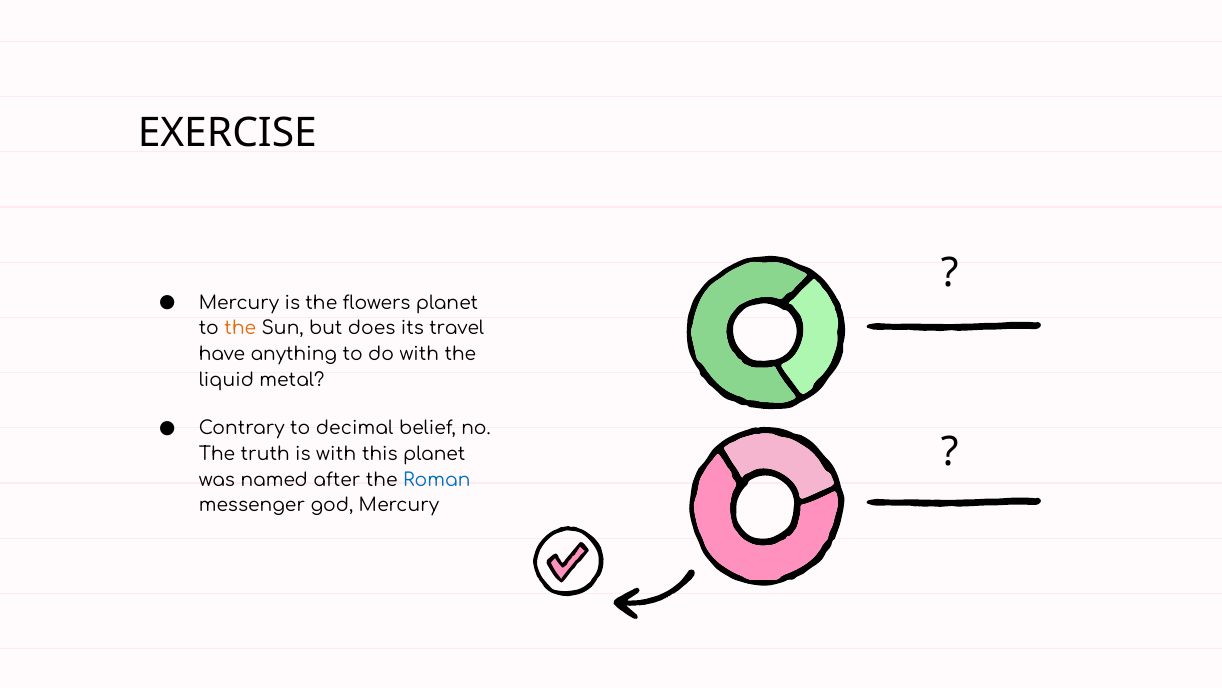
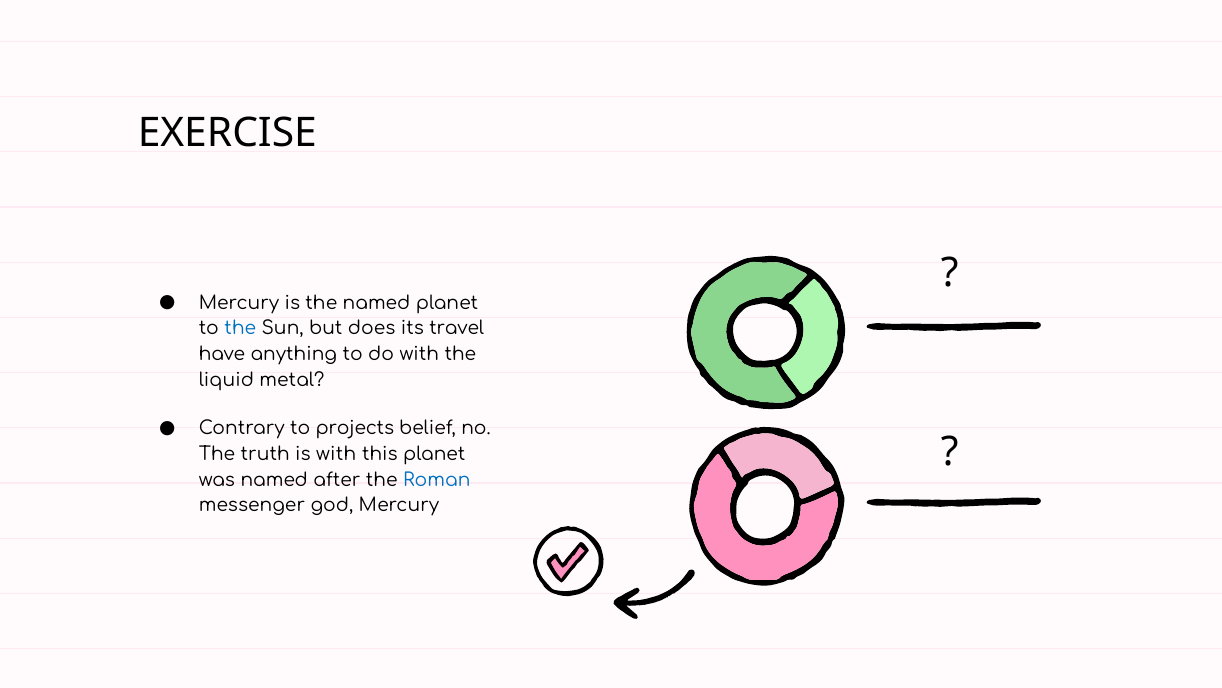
the flowers: flowers -> named
the at (240, 328) colour: orange -> blue
decimal: decimal -> projects
